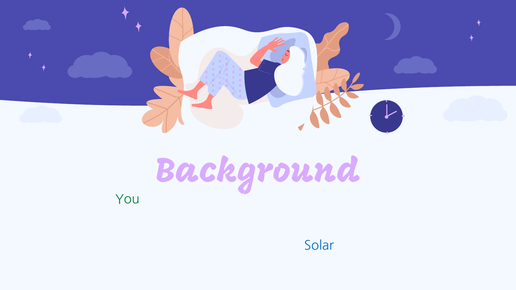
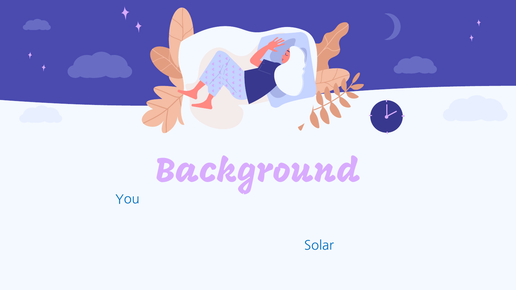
You at (127, 199) colour: green -> blue
